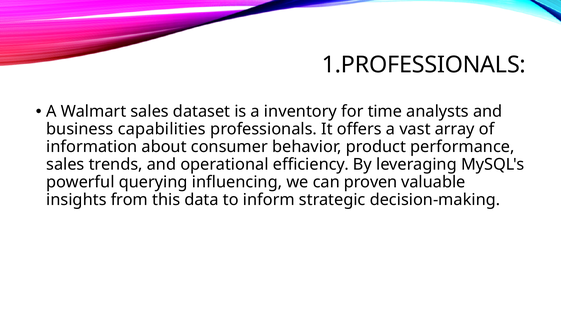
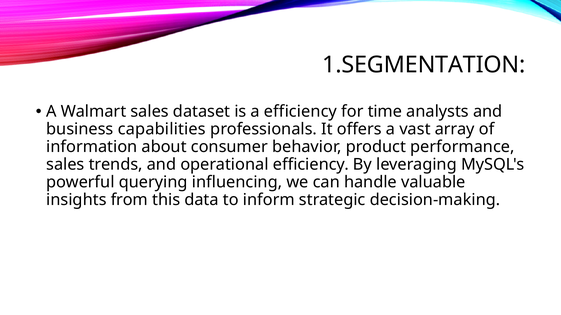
1.PROFESSIONALS: 1.PROFESSIONALS -> 1.SEGMENTATION
a inventory: inventory -> efficiency
proven: proven -> handle
